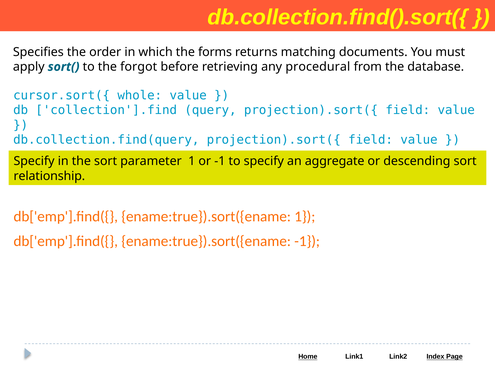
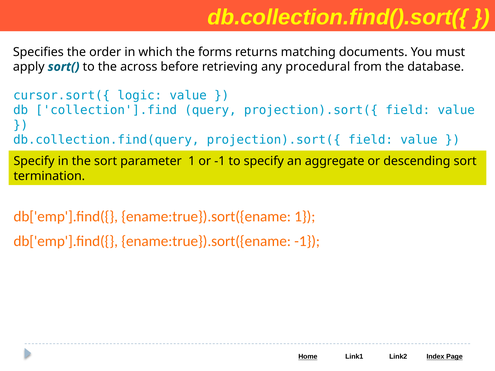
forgot: forgot -> across
whole: whole -> logic
relationship: relationship -> termination
